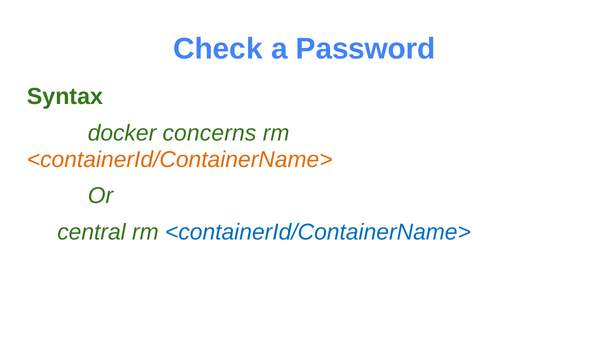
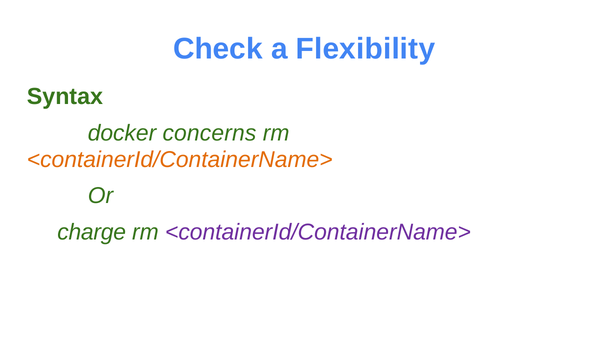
Password: Password -> Flexibility
central: central -> charge
<containerId/ContainerName> at (318, 232) colour: blue -> purple
